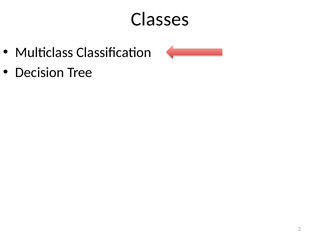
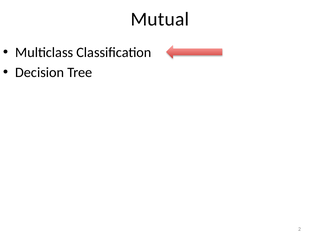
Classes: Classes -> Mutual
